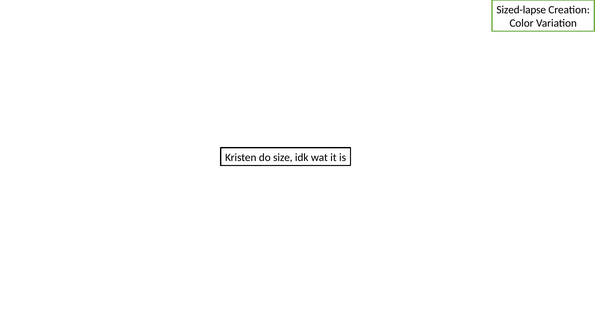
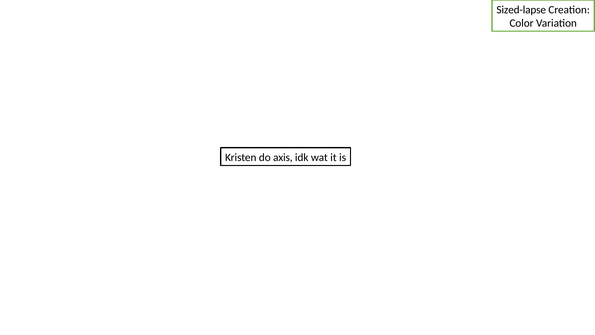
size: size -> axis
